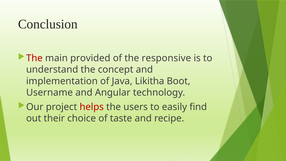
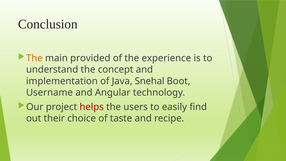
The at (34, 58) colour: red -> orange
responsive: responsive -> experience
Likitha: Likitha -> Snehal
